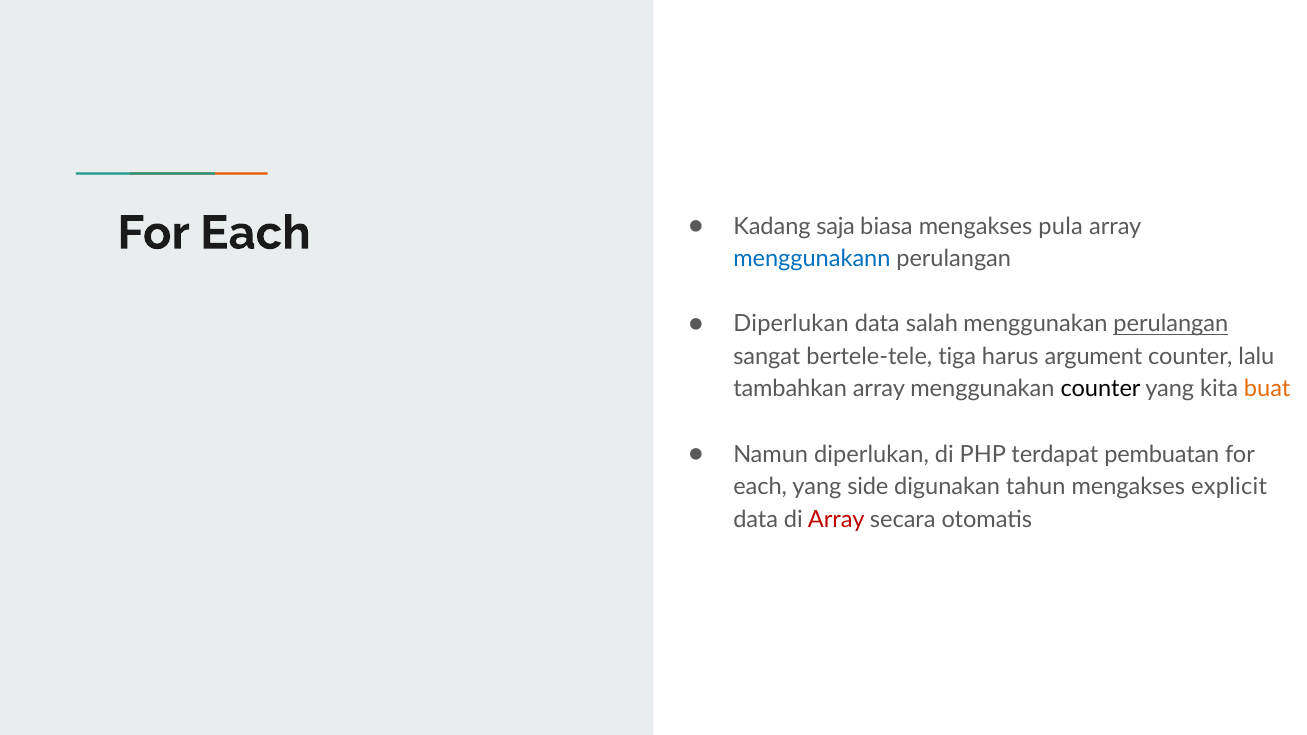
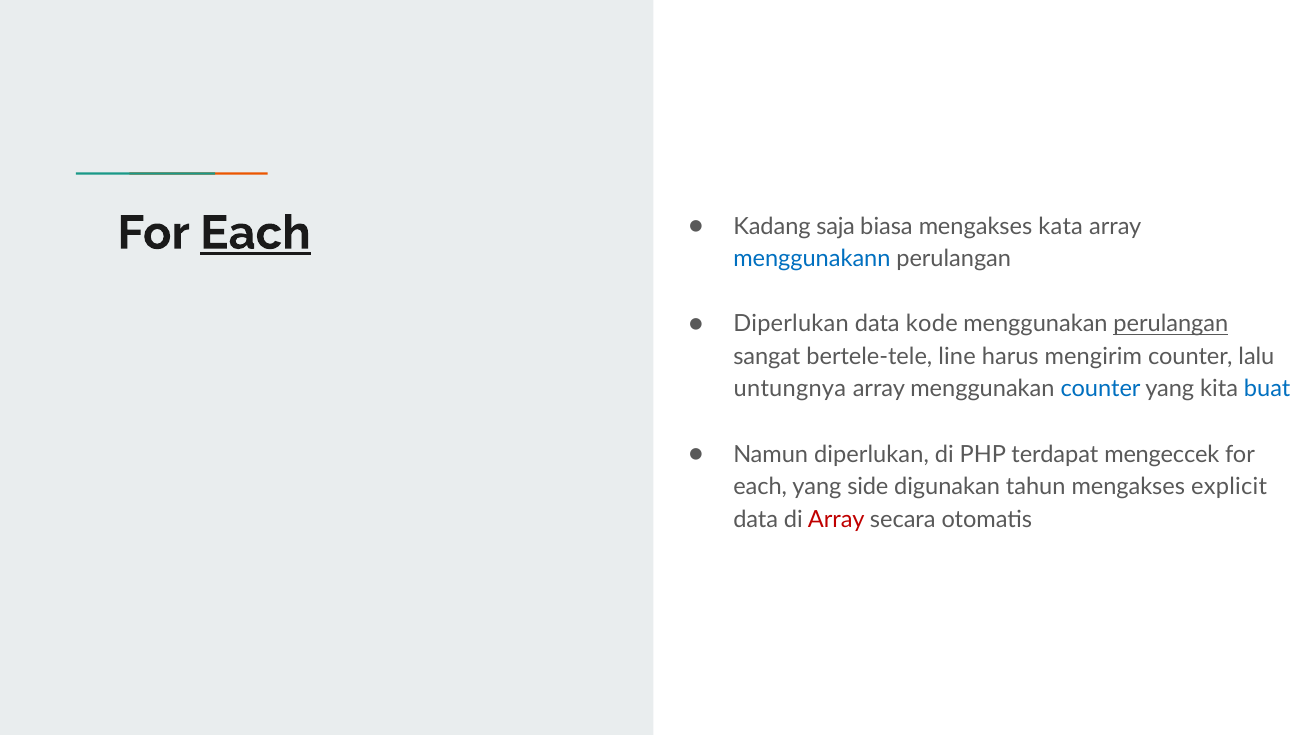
Each at (255, 233) underline: none -> present
pula: pula -> kata
salah: salah -> kode
tiga: tiga -> line
argument: argument -> mengirim
tambahkan: tambahkan -> untungnya
counter at (1101, 389) colour: black -> blue
buat colour: orange -> blue
pembuatan: pembuatan -> mengeccek
